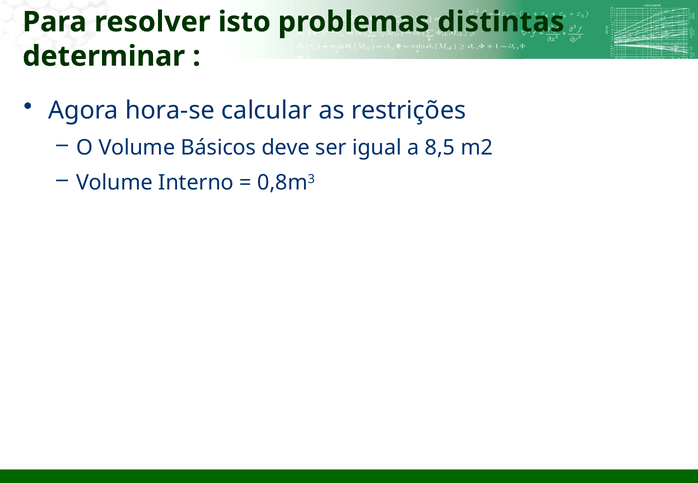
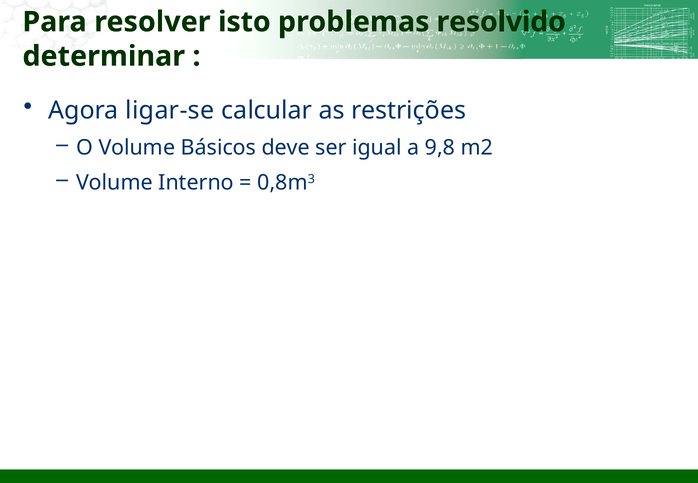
distintas: distintas -> resolvido
hora-se: hora-se -> ligar-se
8,5: 8,5 -> 9,8
